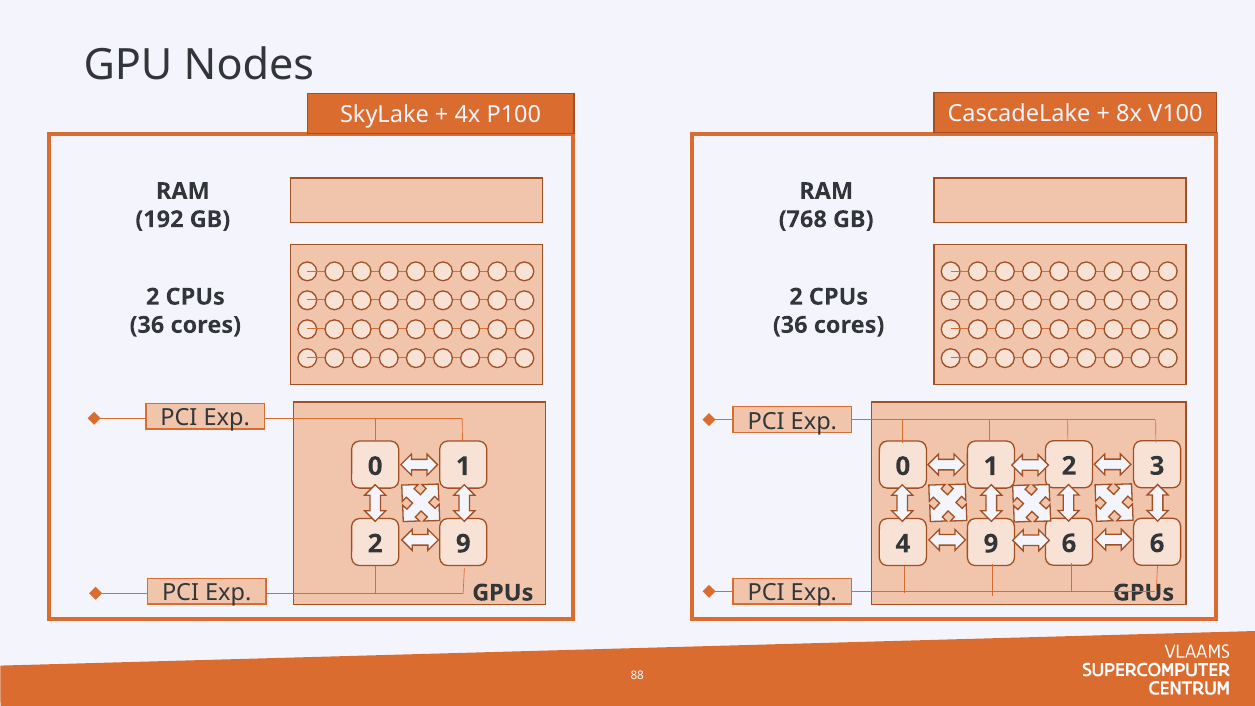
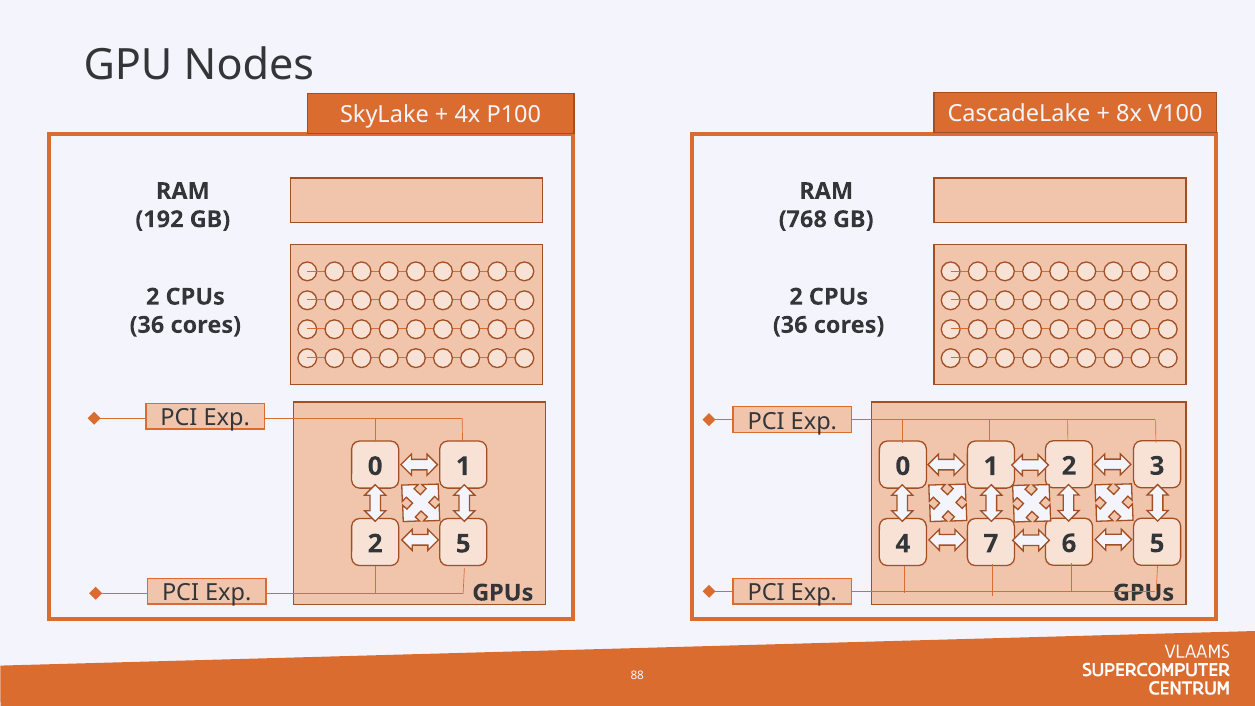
6 6: 6 -> 5
2 9: 9 -> 5
4 9: 9 -> 7
